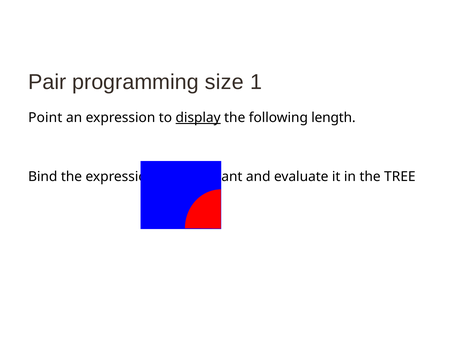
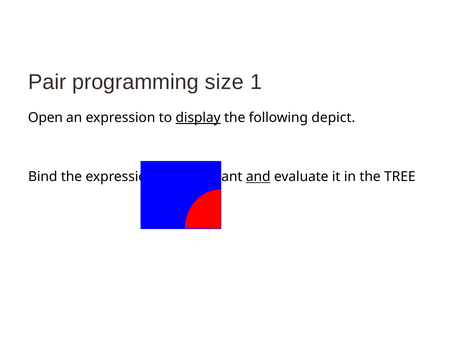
Point: Point -> Open
length: length -> depict
and underline: none -> present
